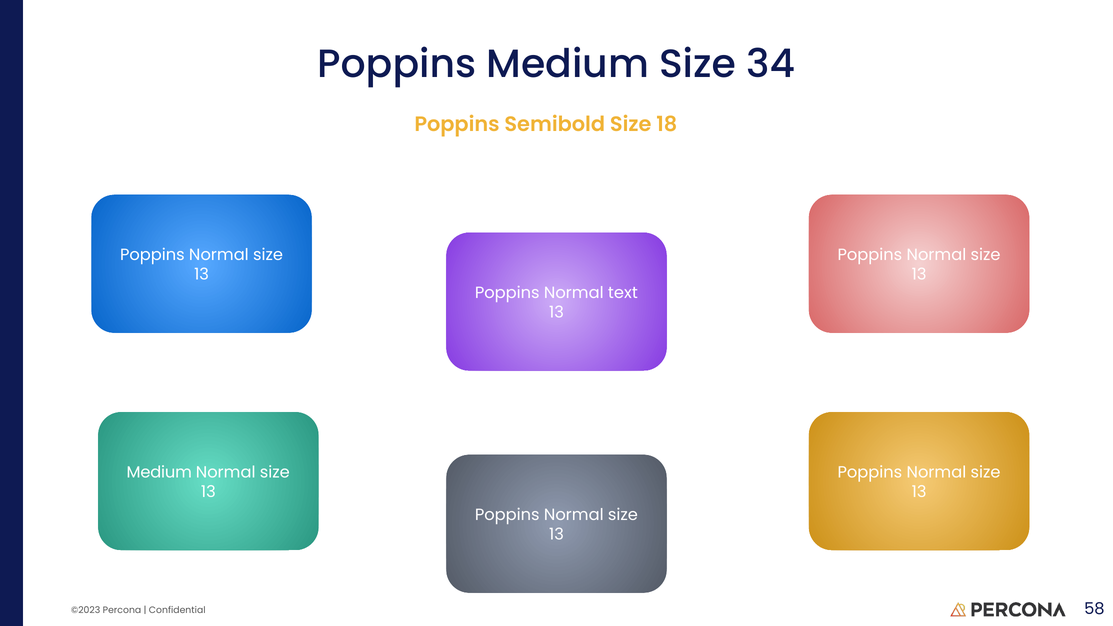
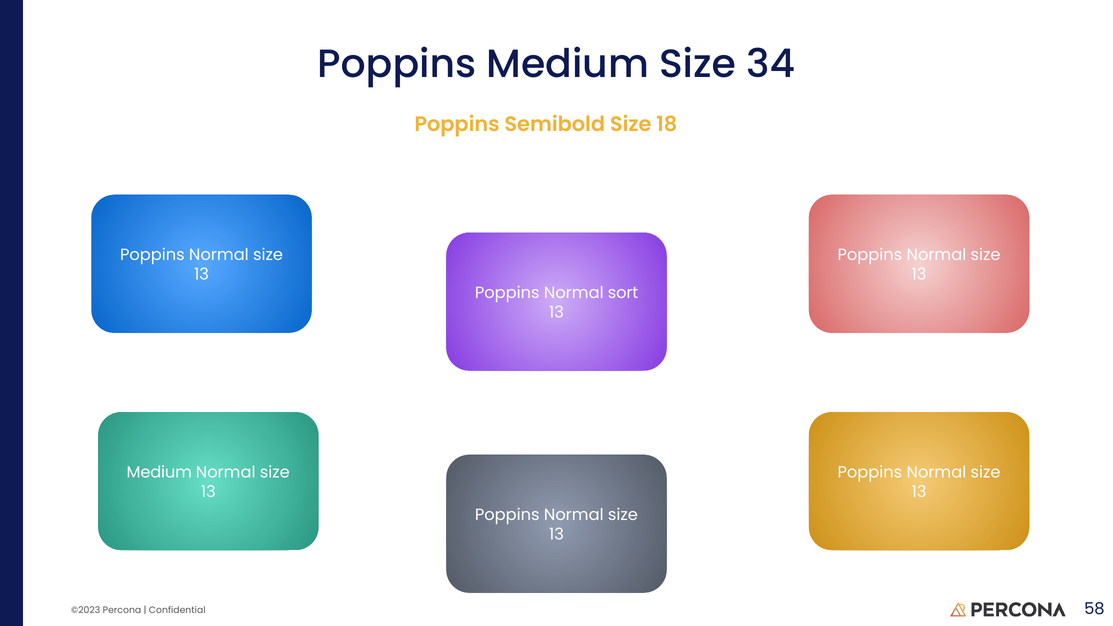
text: text -> sort
